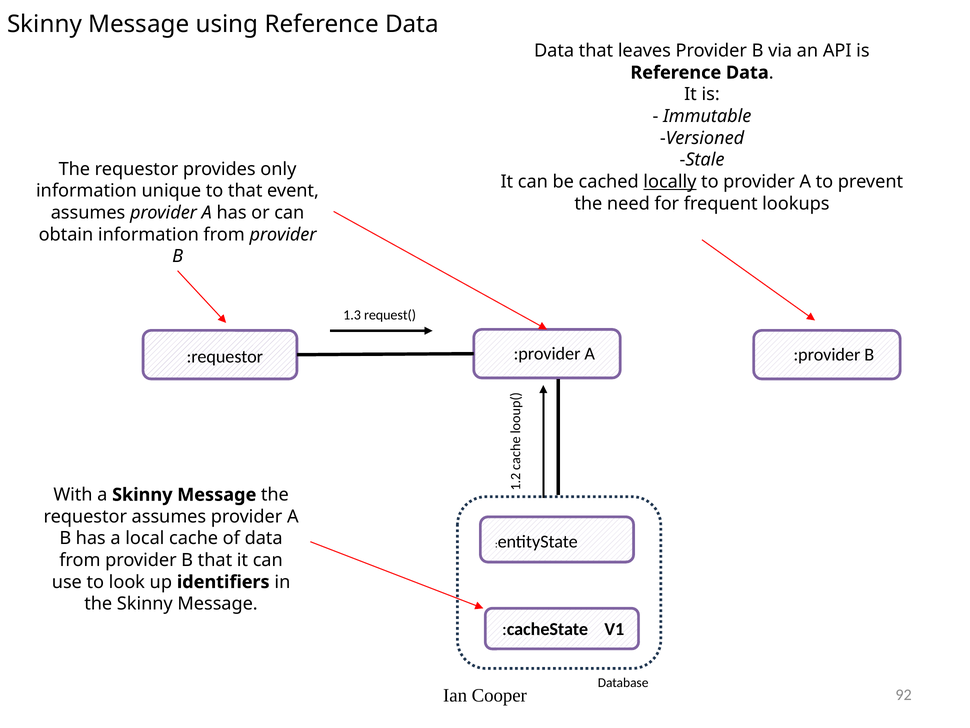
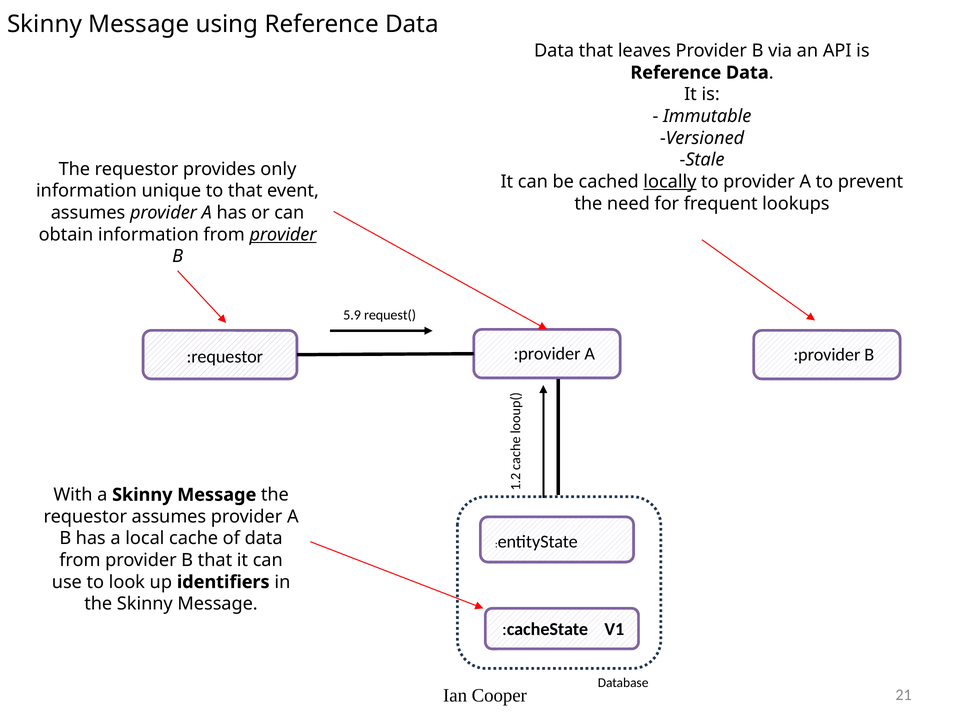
provider at (283, 234) underline: none -> present
1.3: 1.3 -> 5.9
92: 92 -> 21
